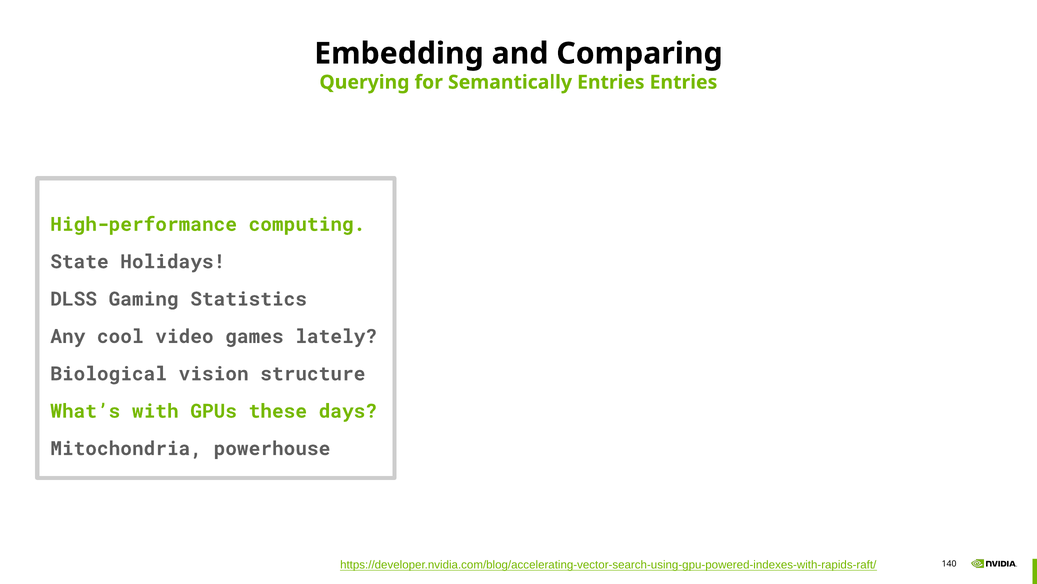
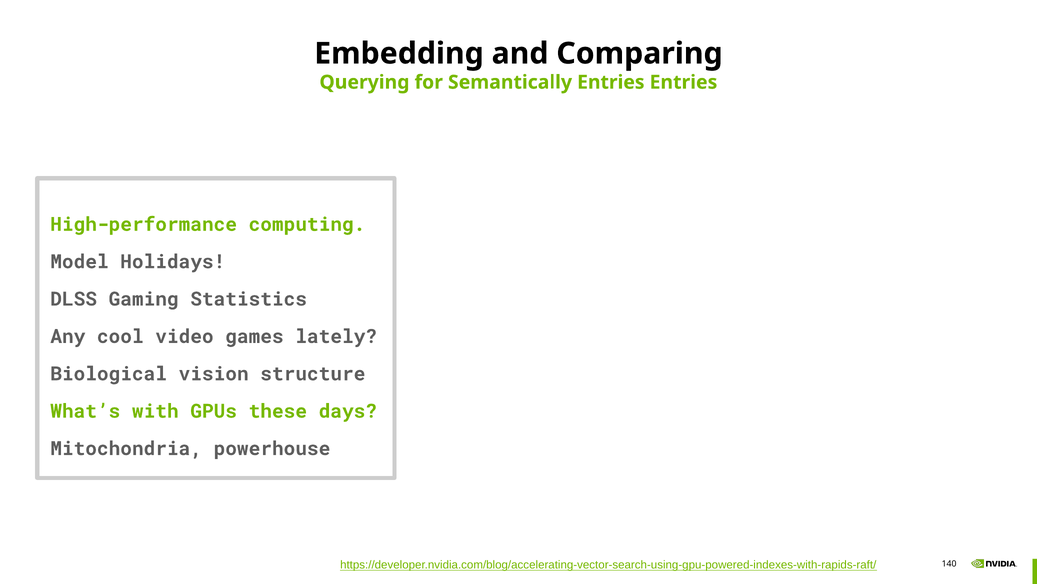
State: State -> Model
